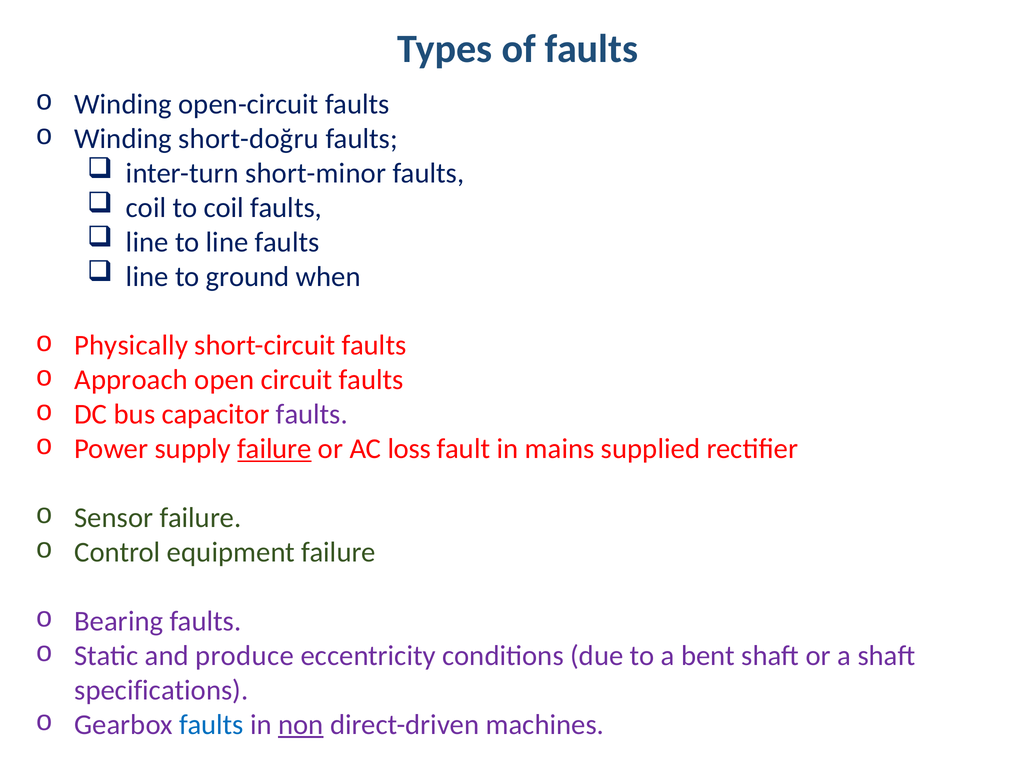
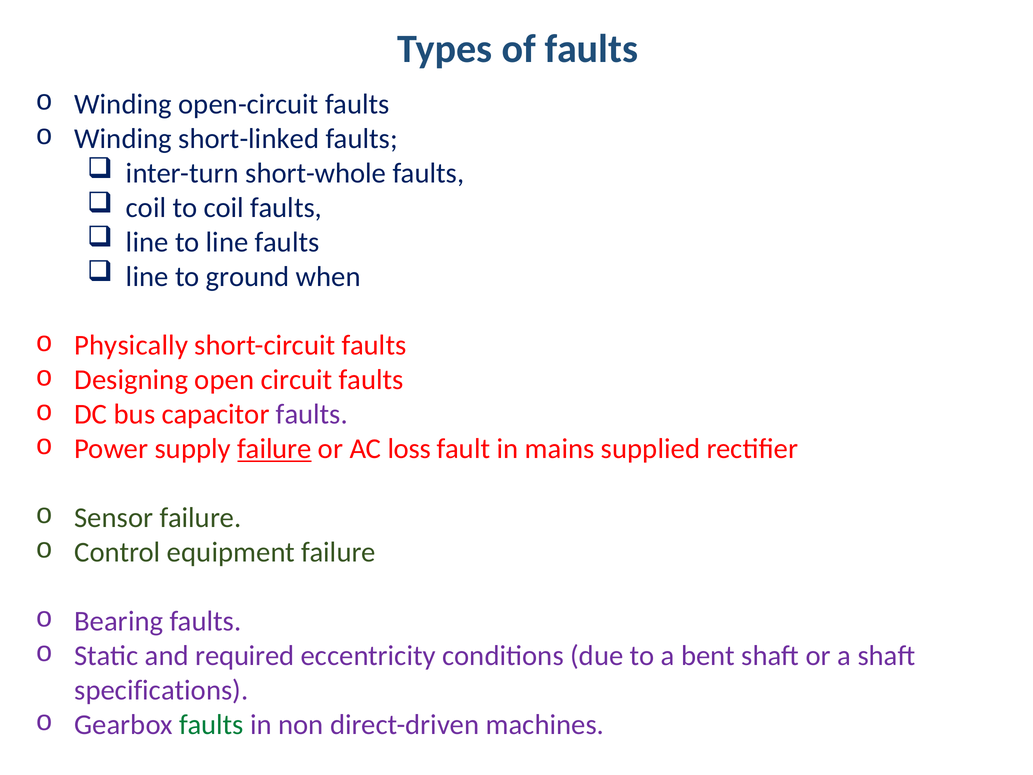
short-doğru: short-doğru -> short-linked
short-minor: short-minor -> short-whole
Approach: Approach -> Designing
produce: produce -> required
faults at (211, 724) colour: blue -> green
non underline: present -> none
